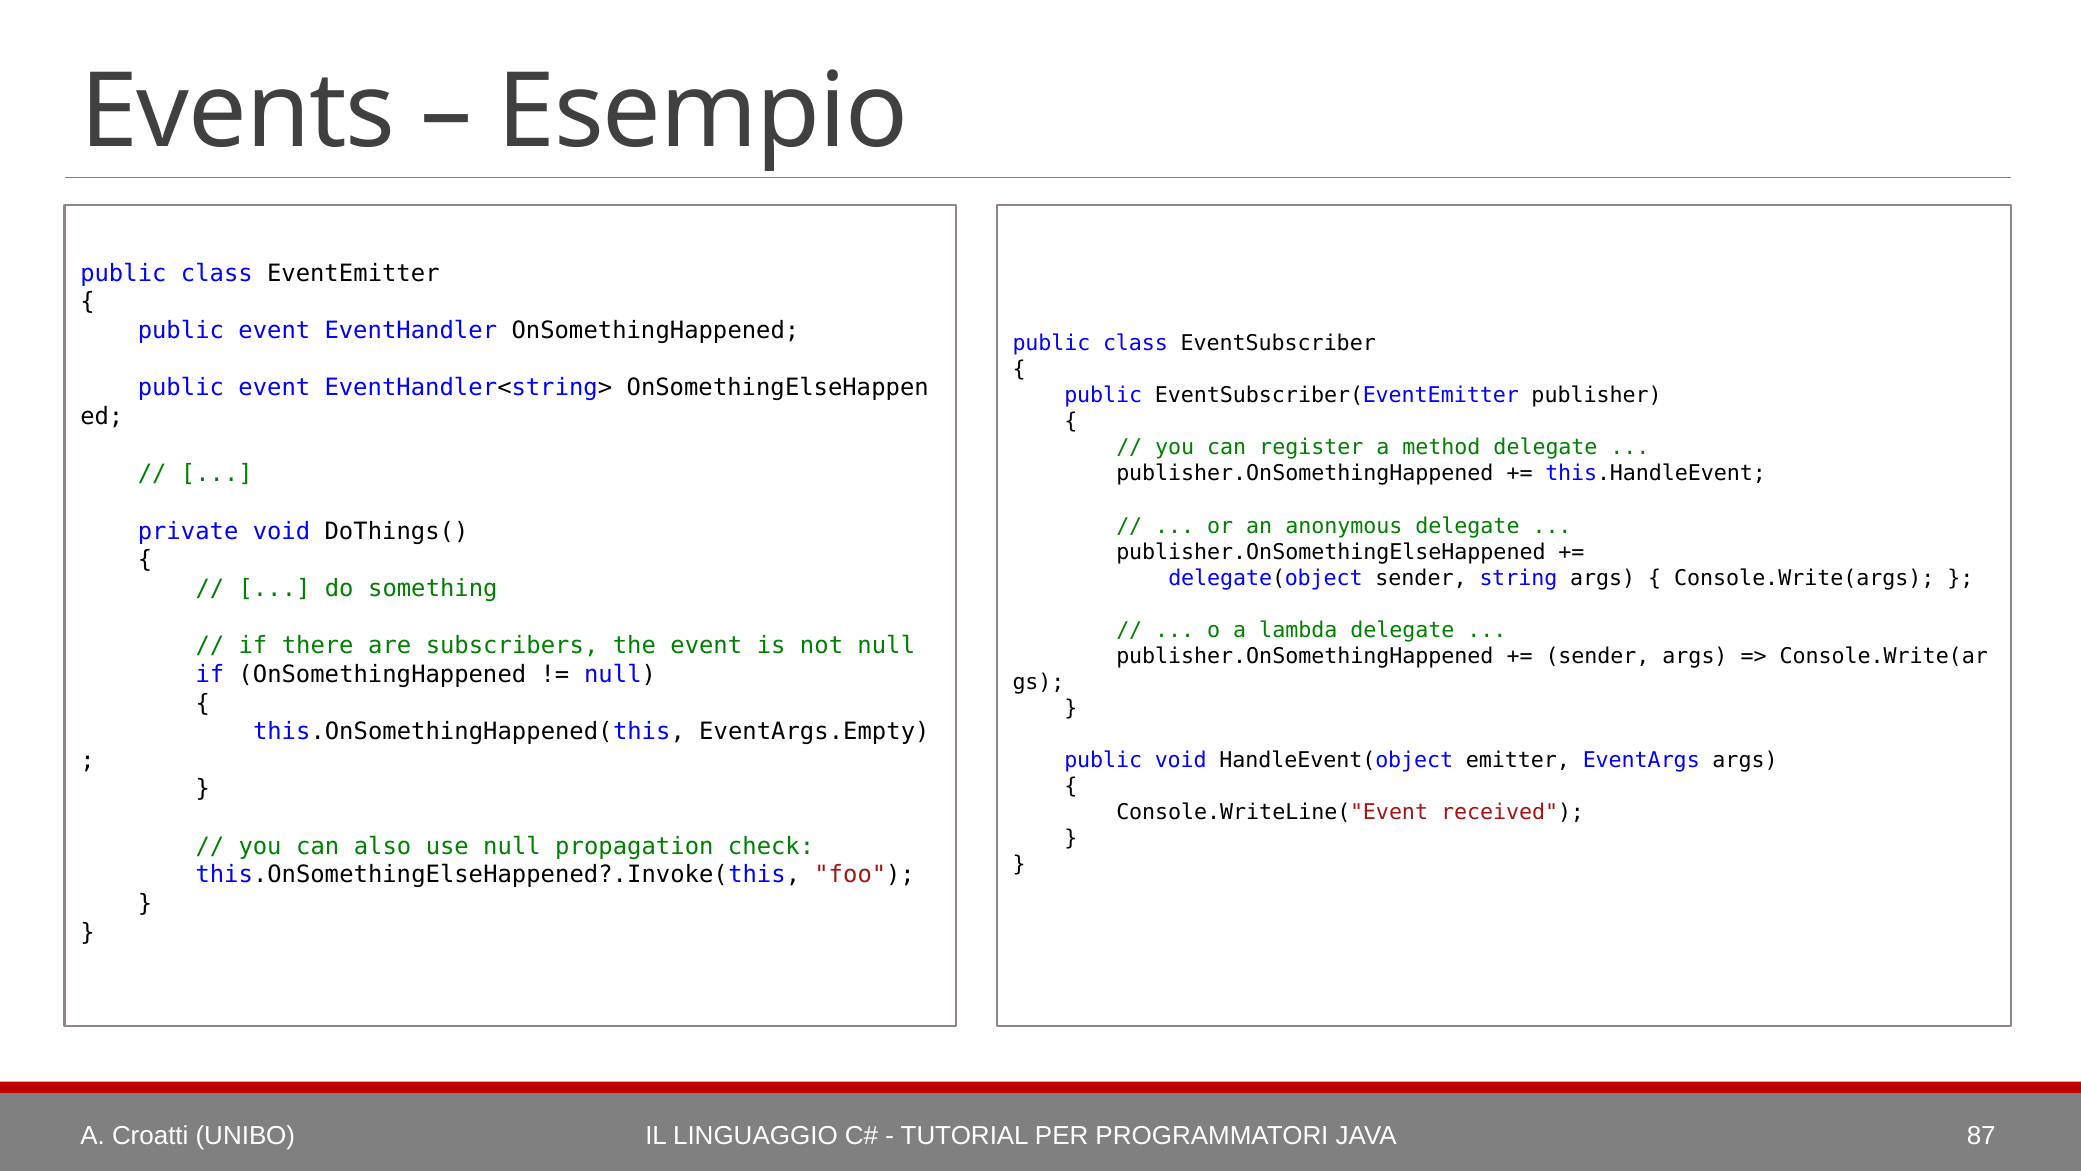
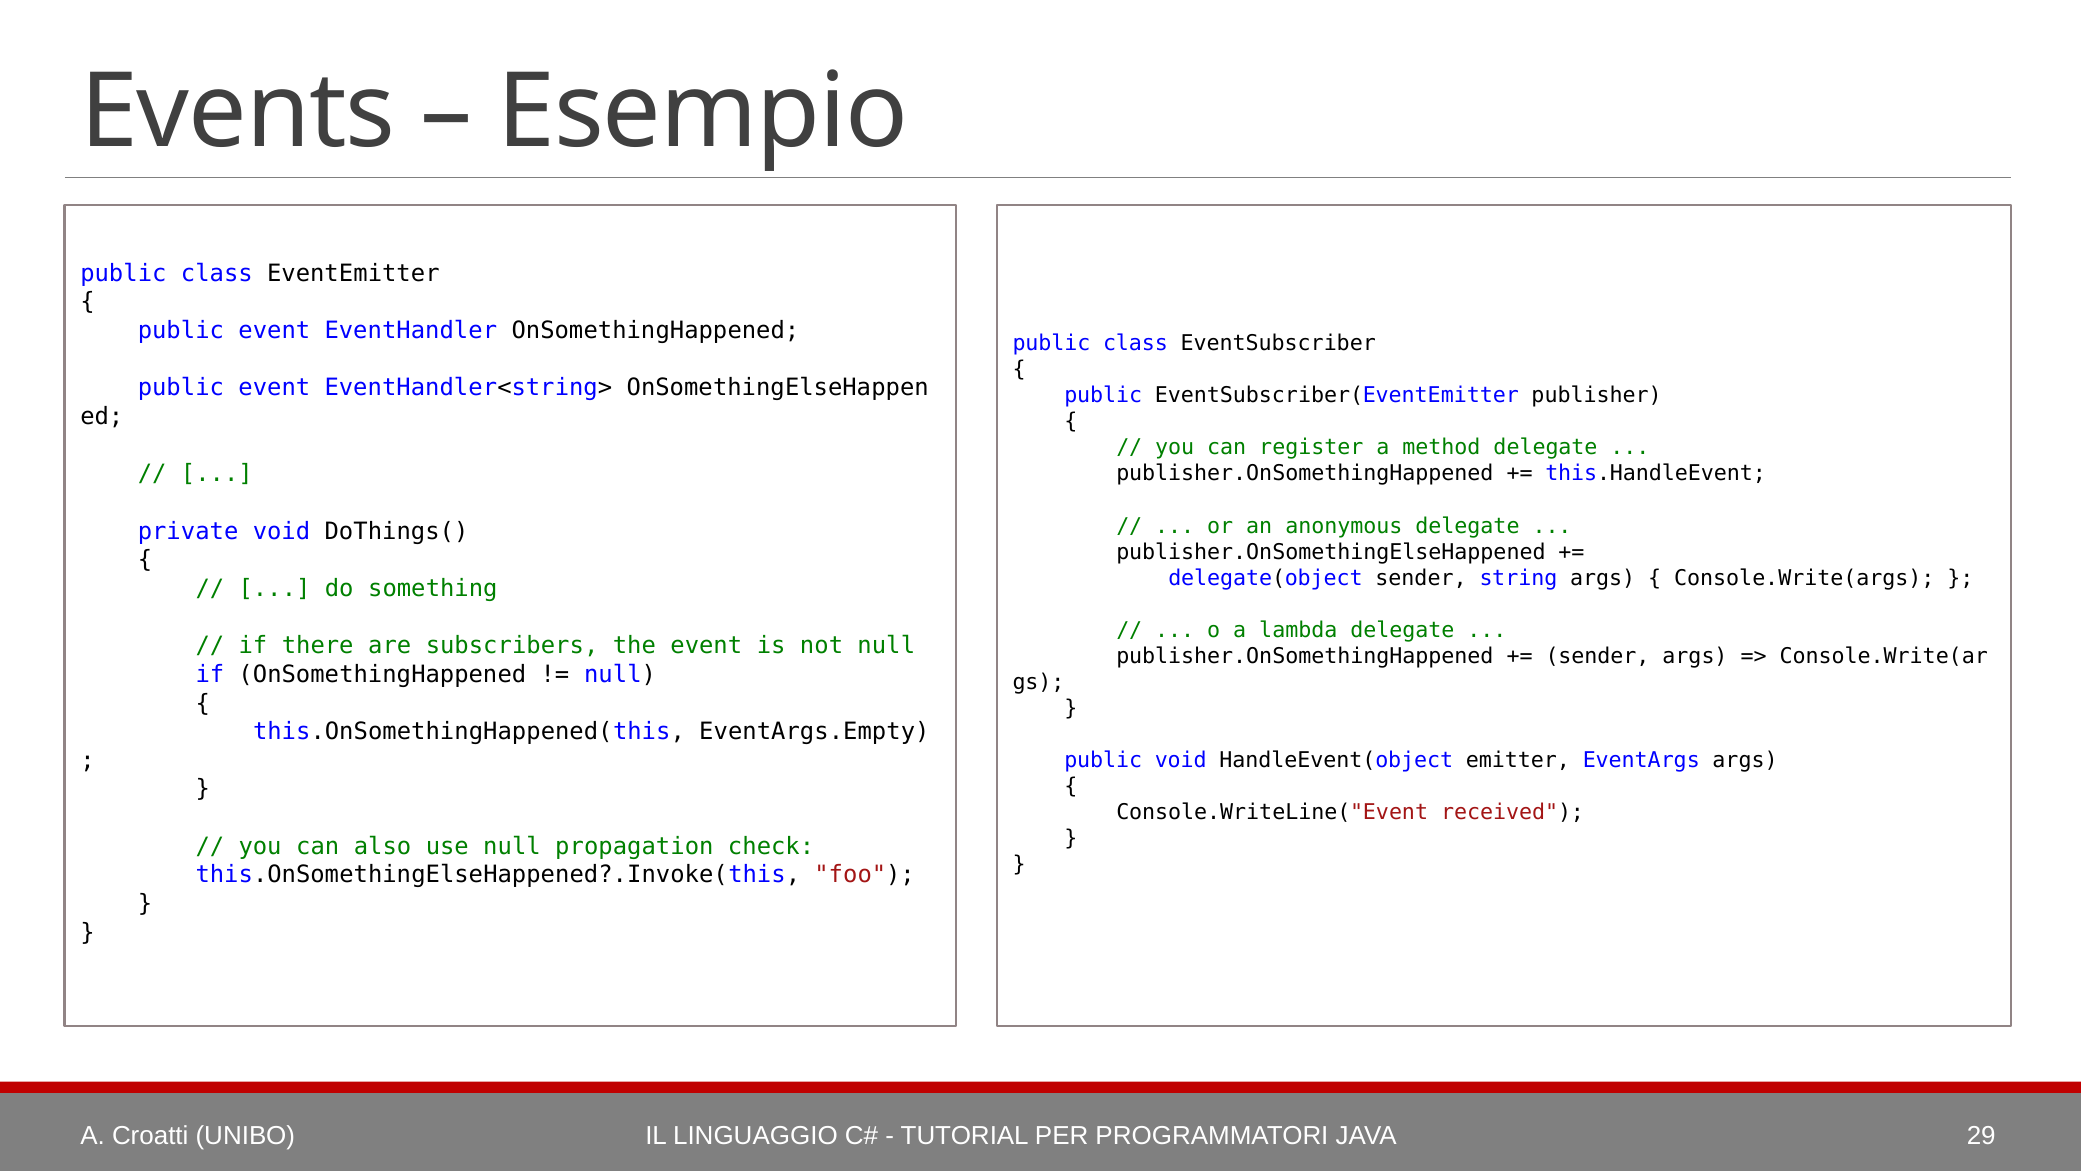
87: 87 -> 29
